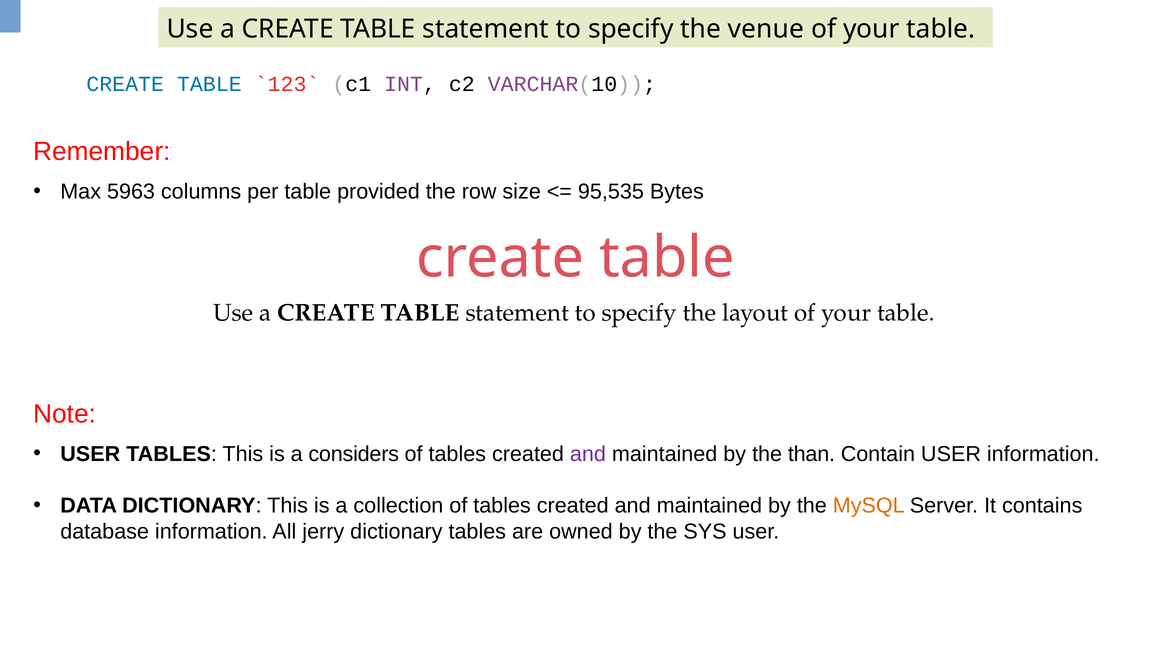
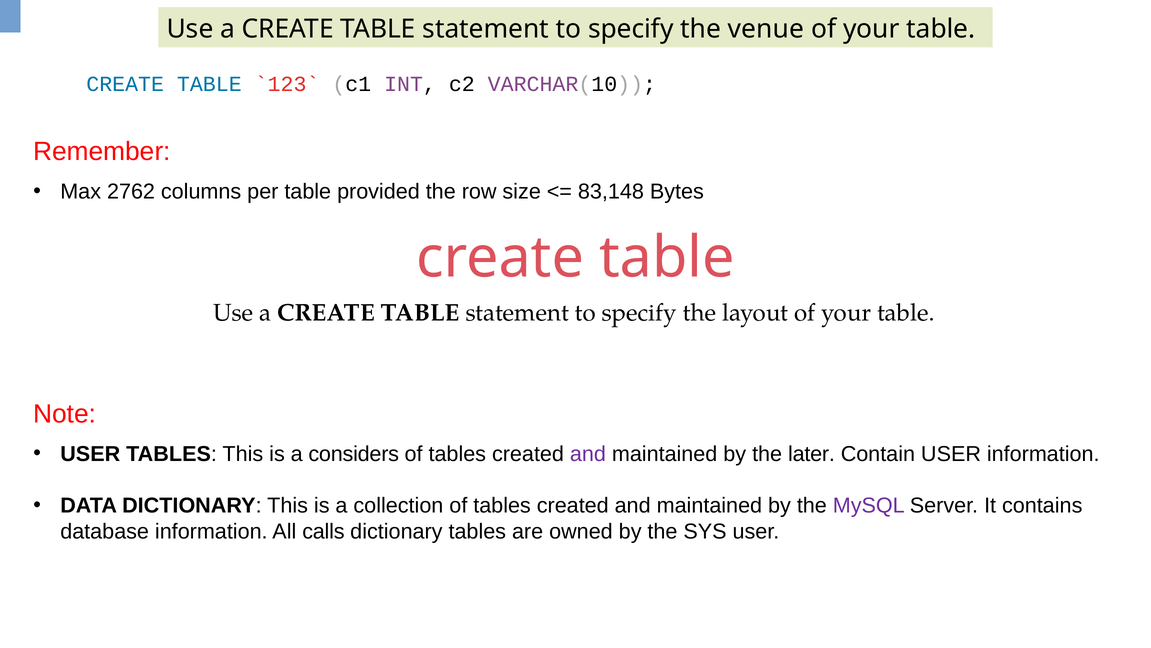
5963: 5963 -> 2762
95,535: 95,535 -> 83,148
than: than -> later
MySQL colour: orange -> purple
jerry: jerry -> calls
